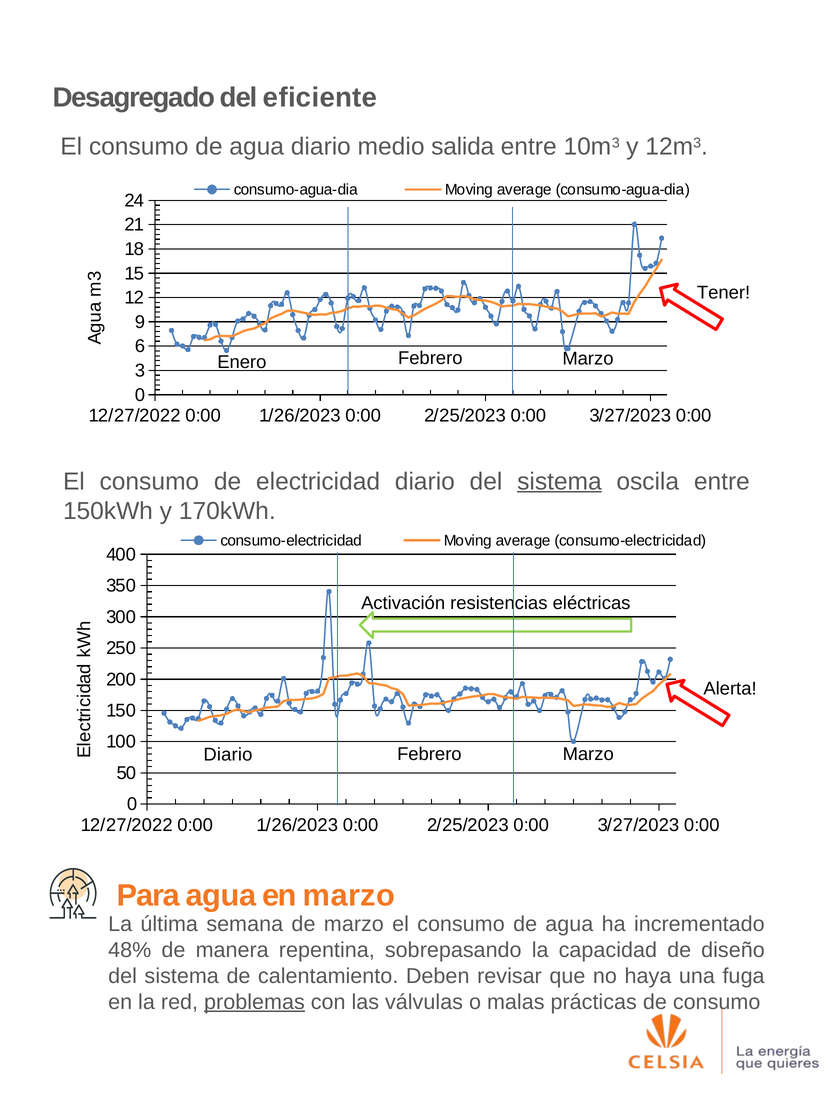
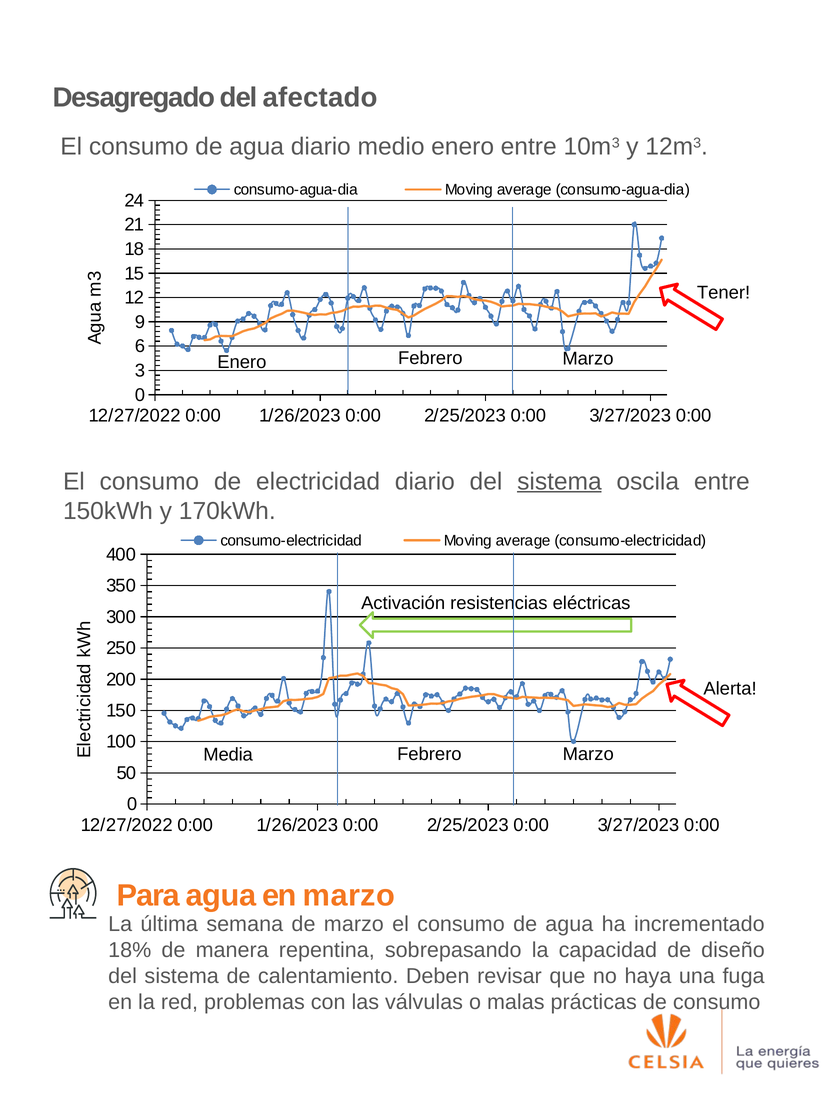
eficiente: eficiente -> afectado
medio salida: salida -> enero
Diario at (228, 755): Diario -> Media
48%: 48% -> 18%
problemas underline: present -> none
